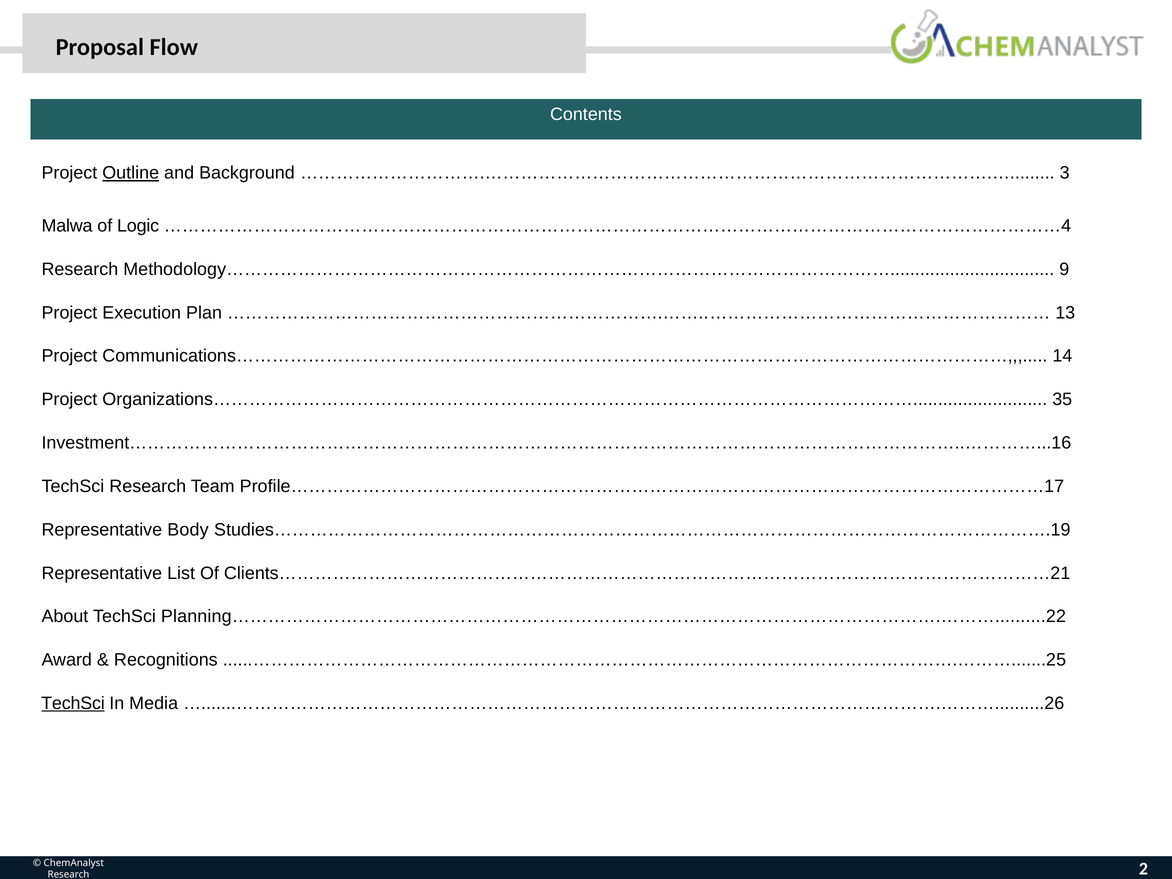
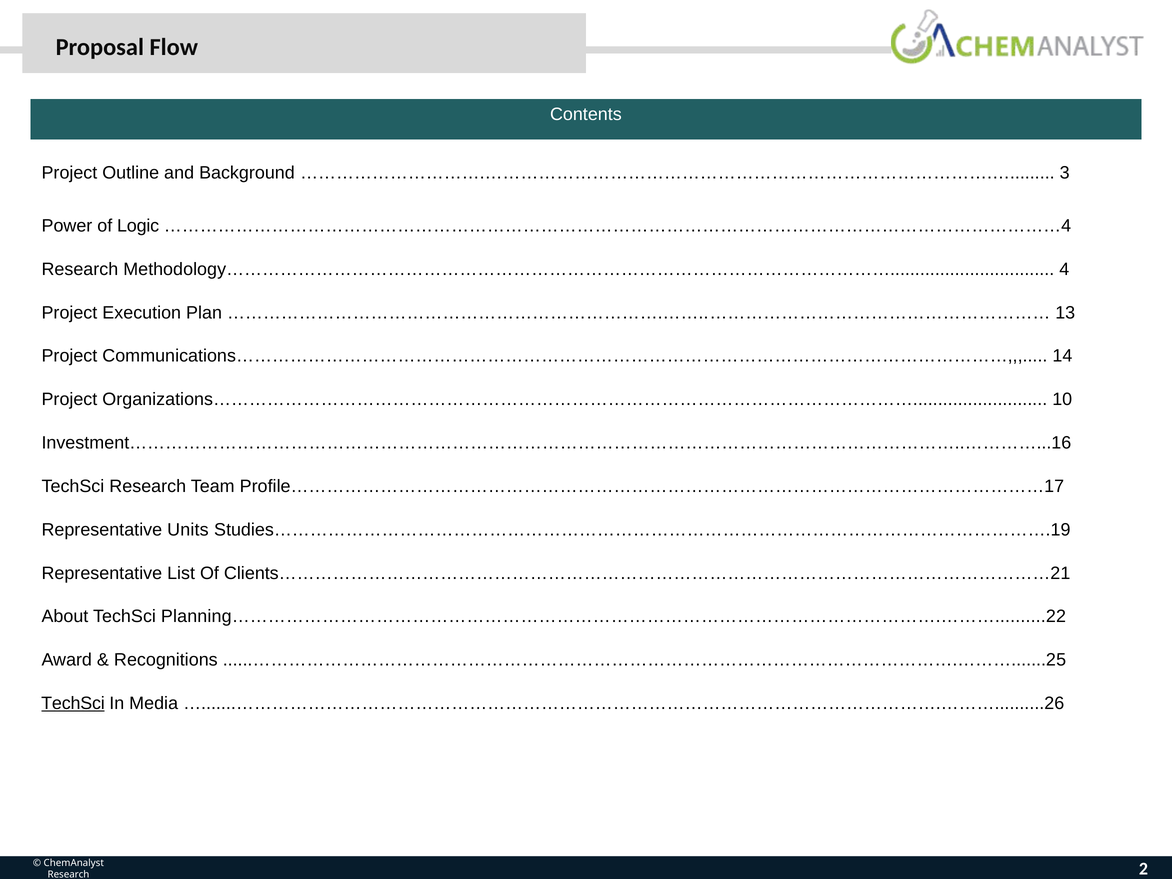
Outline underline: present -> none
Malwa: Malwa -> Power
9: 9 -> 4
35: 35 -> 10
Body: Body -> Units
